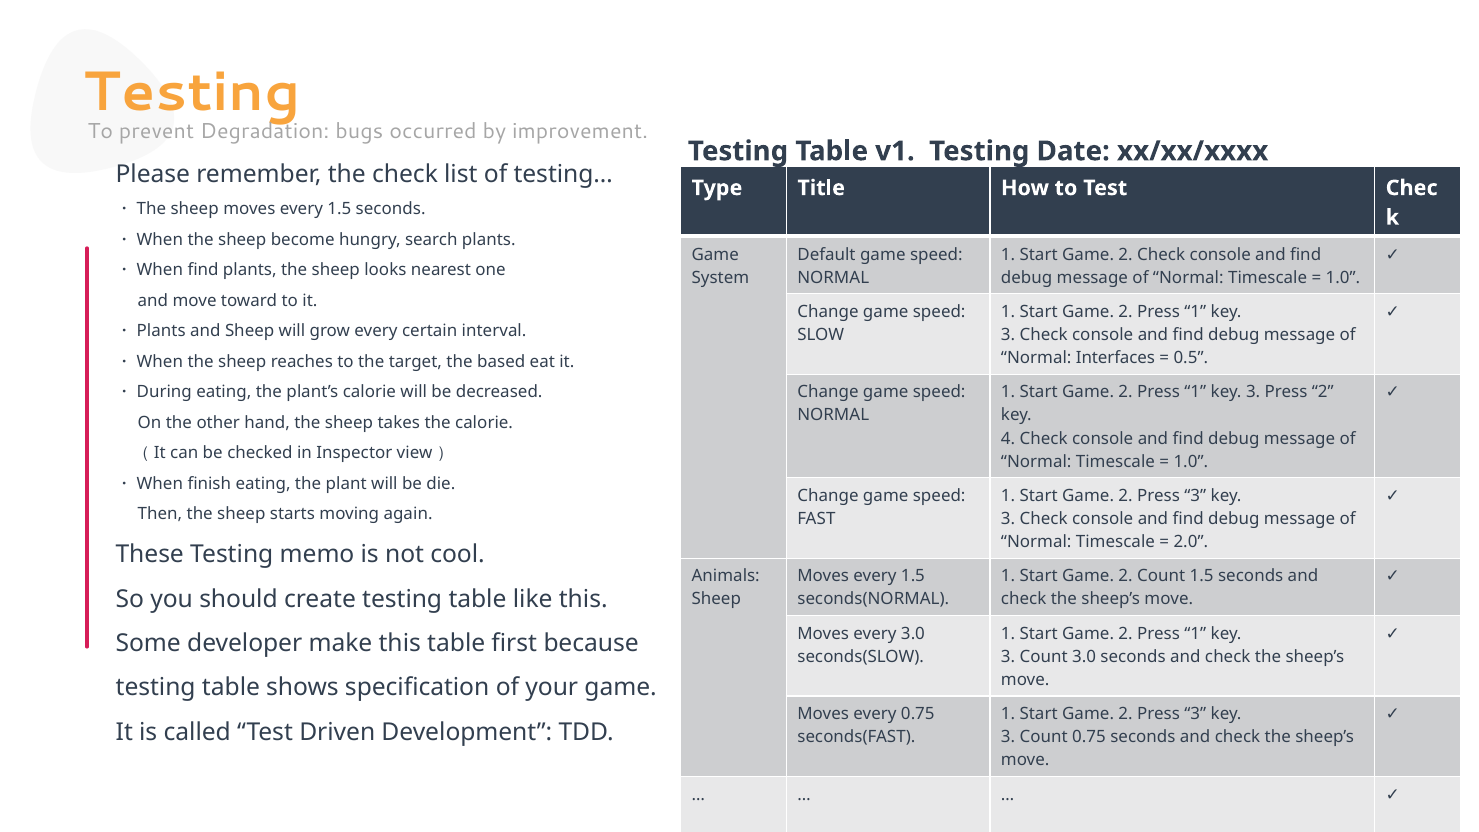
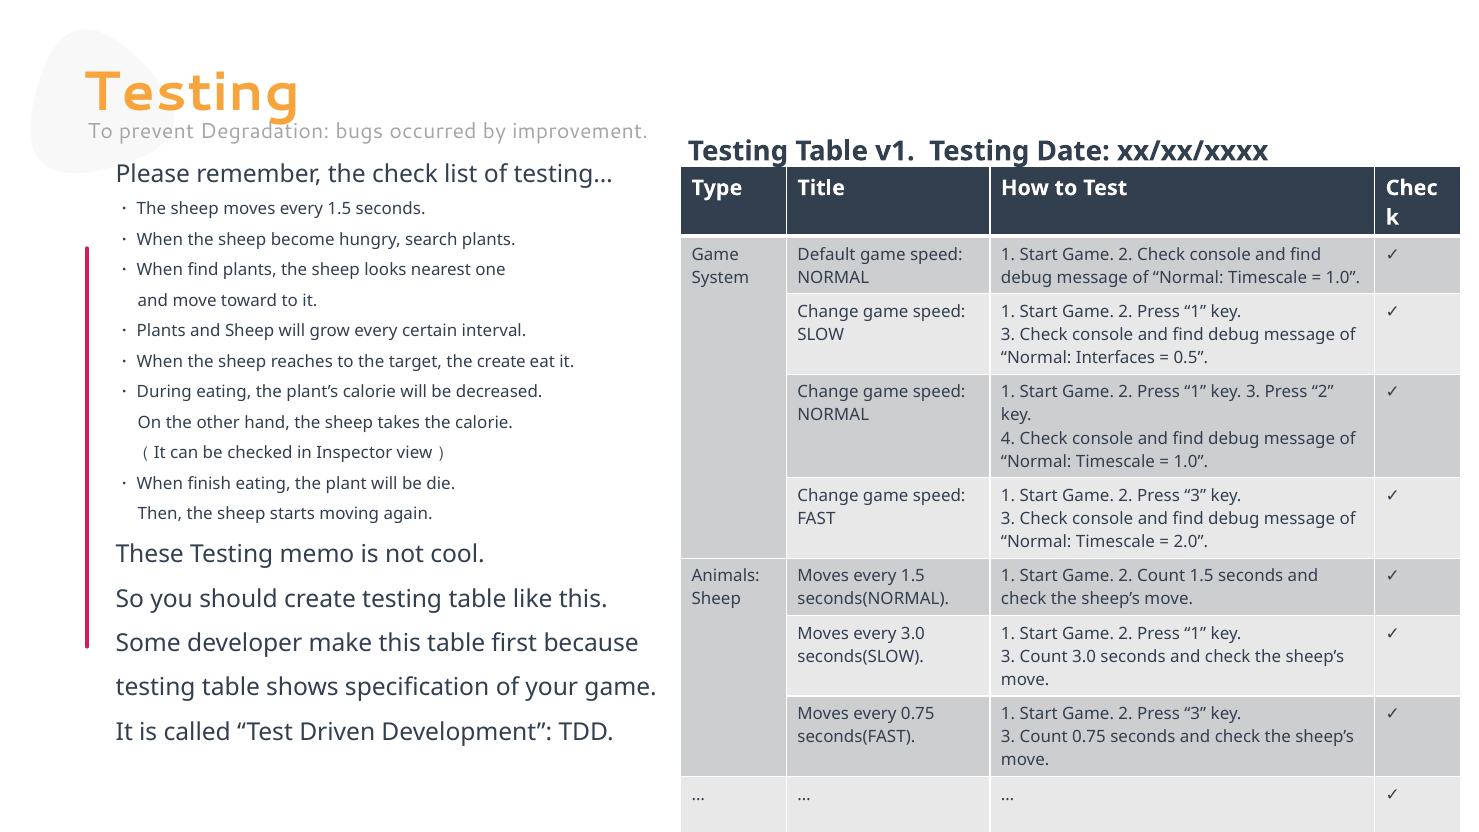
the based: based -> create
